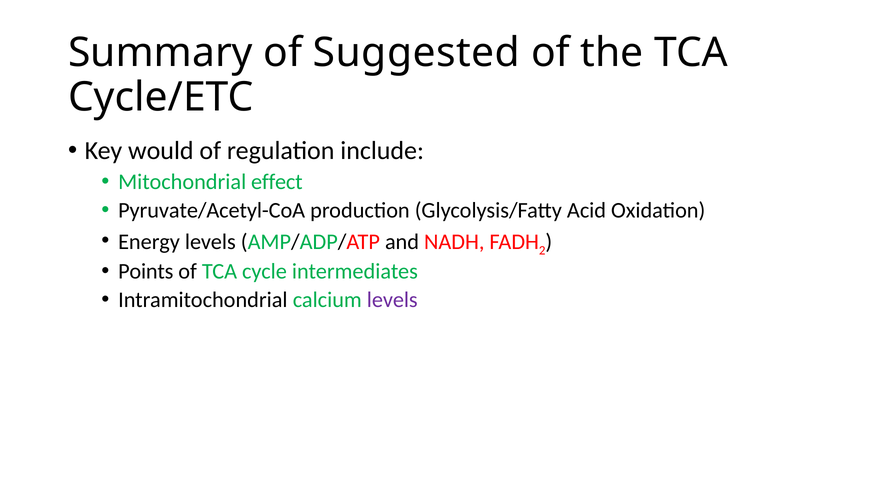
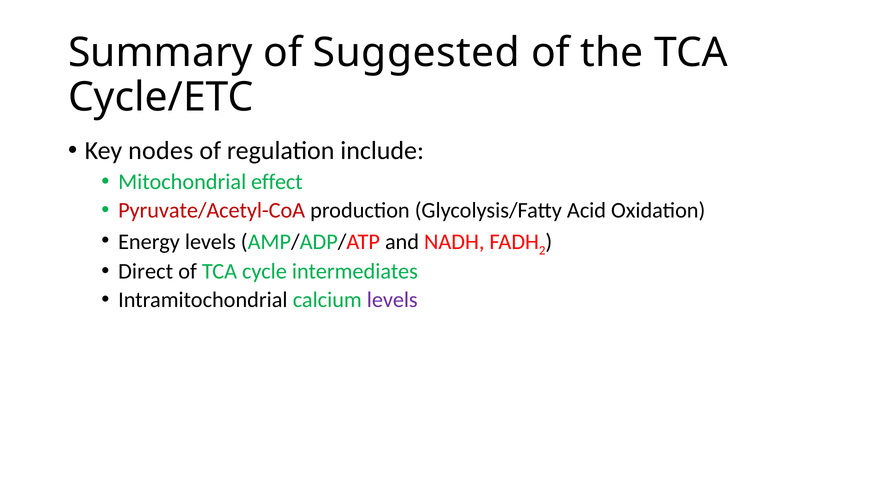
would: would -> nodes
Pyruvate/Acetyl-CoA colour: black -> red
Points: Points -> Direct
